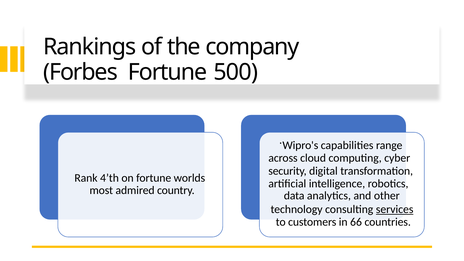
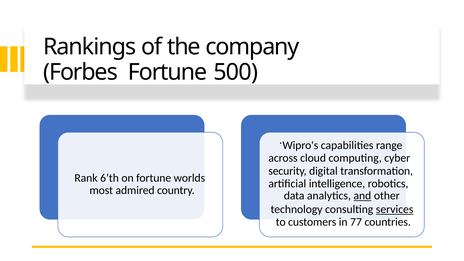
4’th: 4’th -> 6’th
and underline: none -> present
66: 66 -> 77
